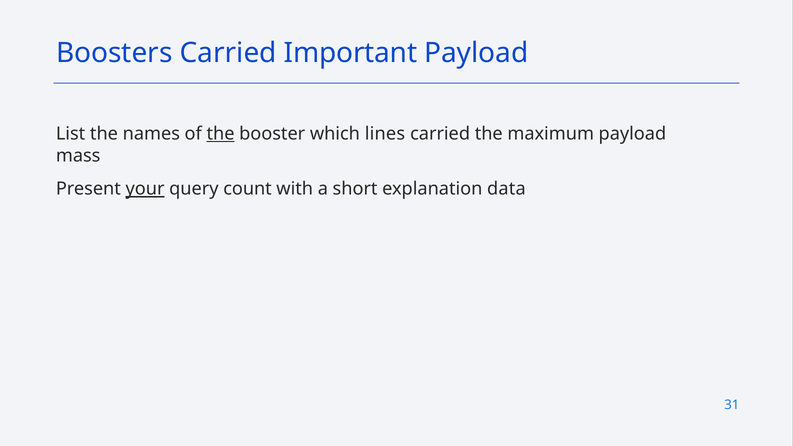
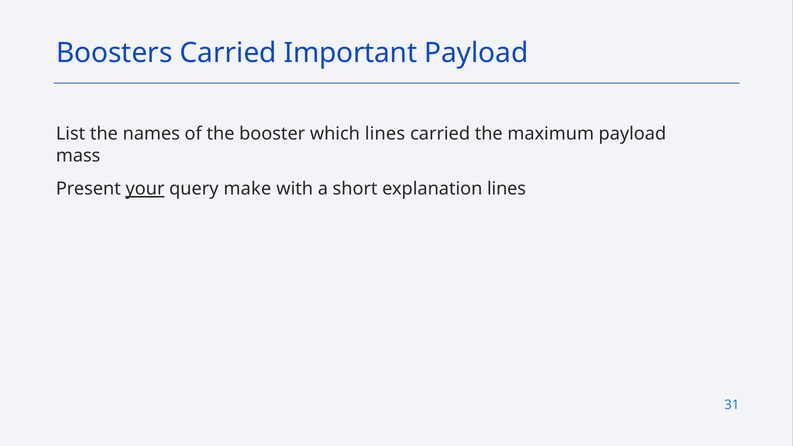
the at (221, 134) underline: present -> none
count: count -> make
explanation data: data -> lines
